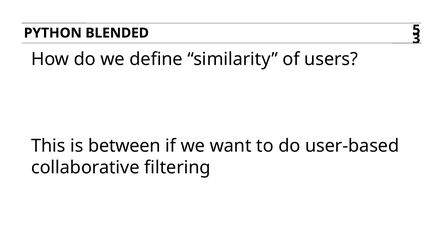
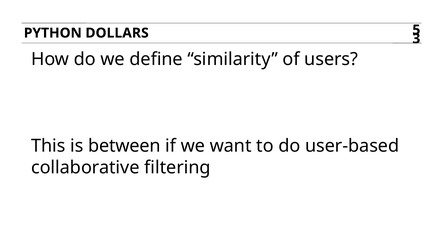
BLENDED: BLENDED -> DOLLARS
